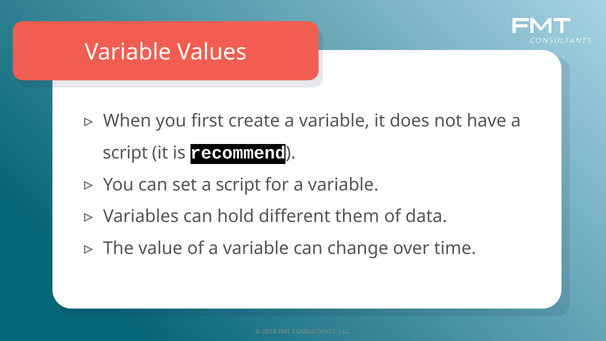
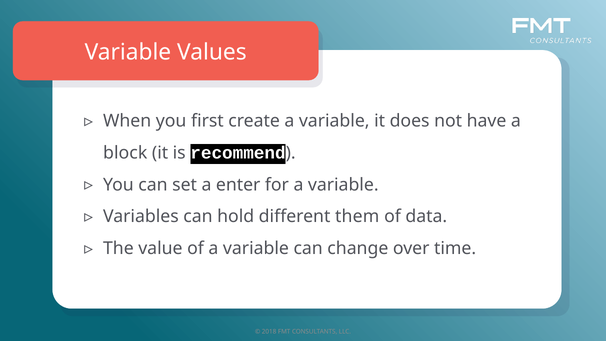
script at (125, 153): script -> block
set a script: script -> enter
